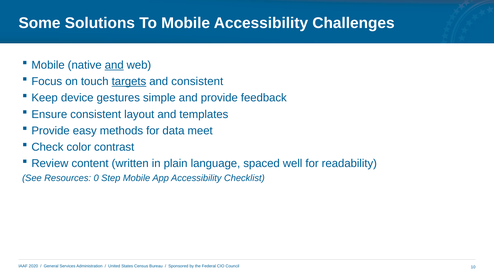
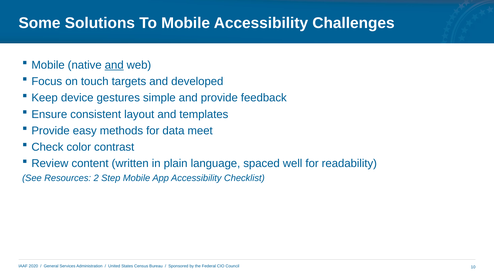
targets underline: present -> none
and consistent: consistent -> developed
0: 0 -> 2
